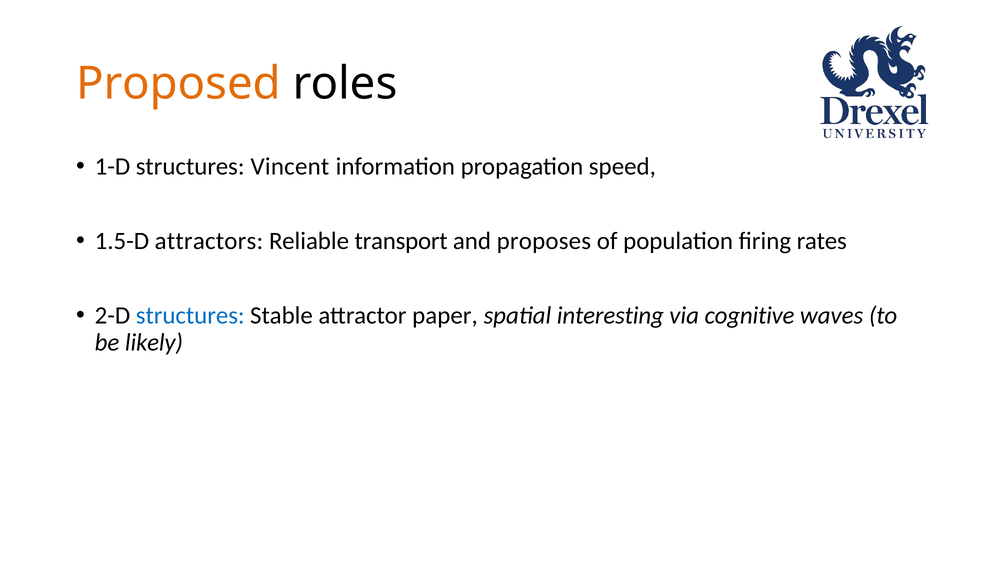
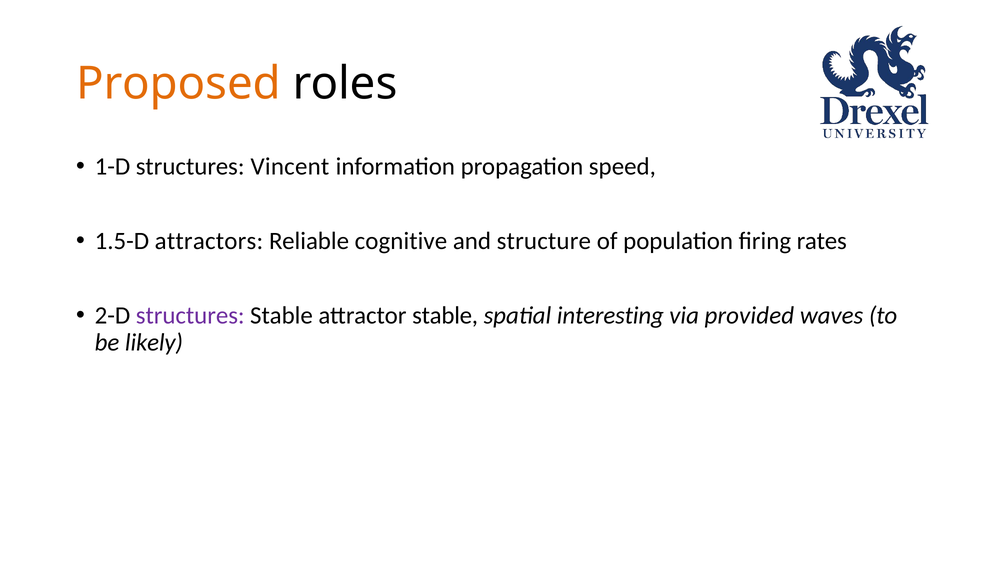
transport: transport -> cognitive
proposes: proposes -> structure
structures at (190, 316) colour: blue -> purple
attractor paper: paper -> stable
cognitive: cognitive -> provided
